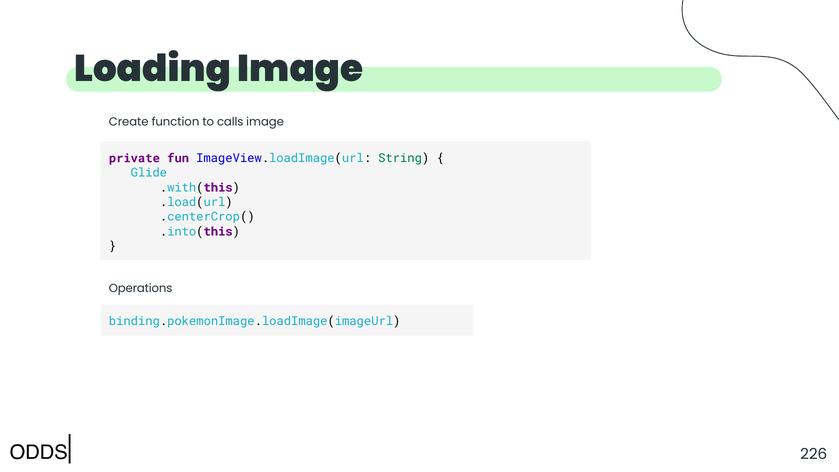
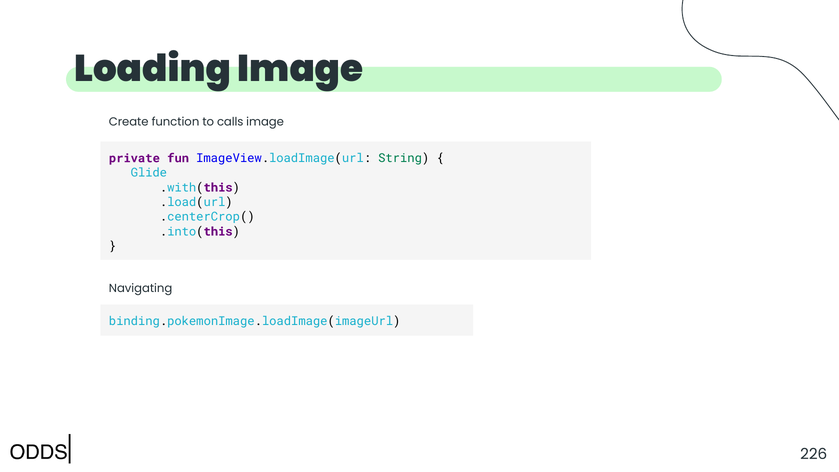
Operations: Operations -> Navigating
